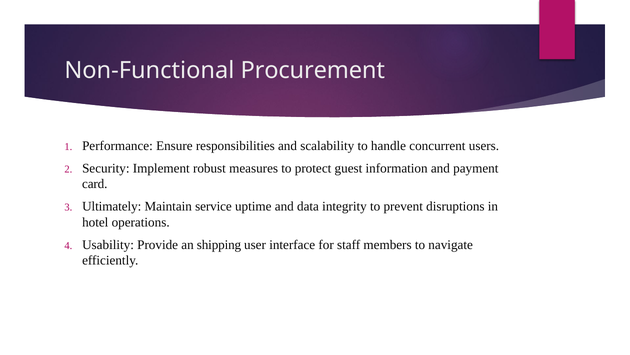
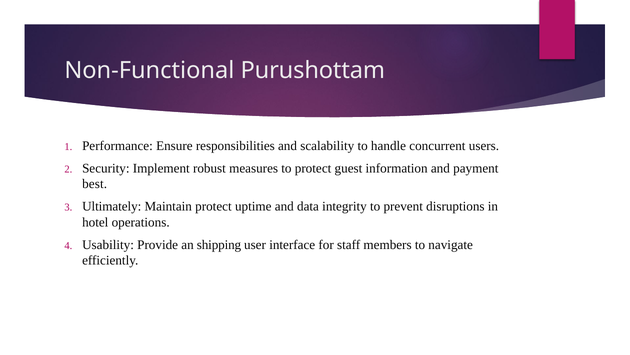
Procurement: Procurement -> Purushottam
card: card -> best
Maintain service: service -> protect
